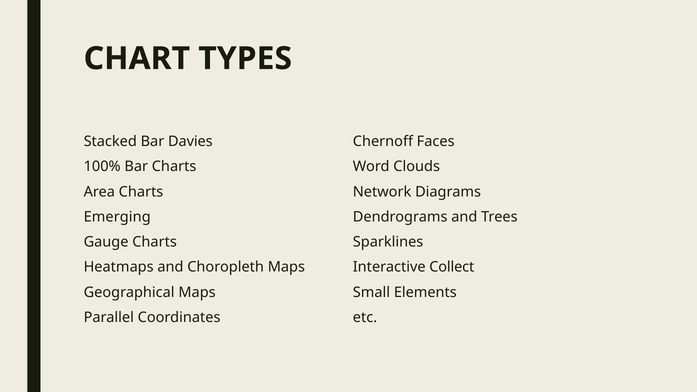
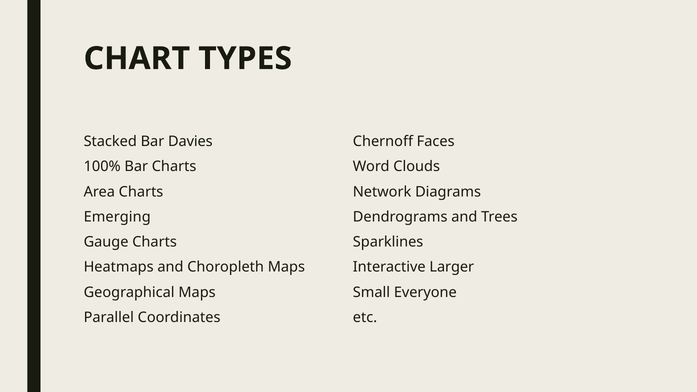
Collect: Collect -> Larger
Elements: Elements -> Everyone
